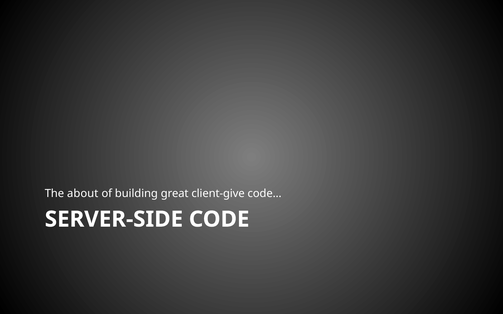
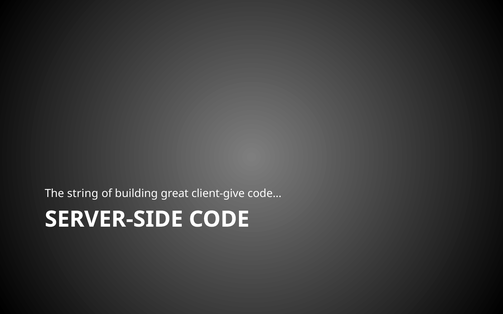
about: about -> string
